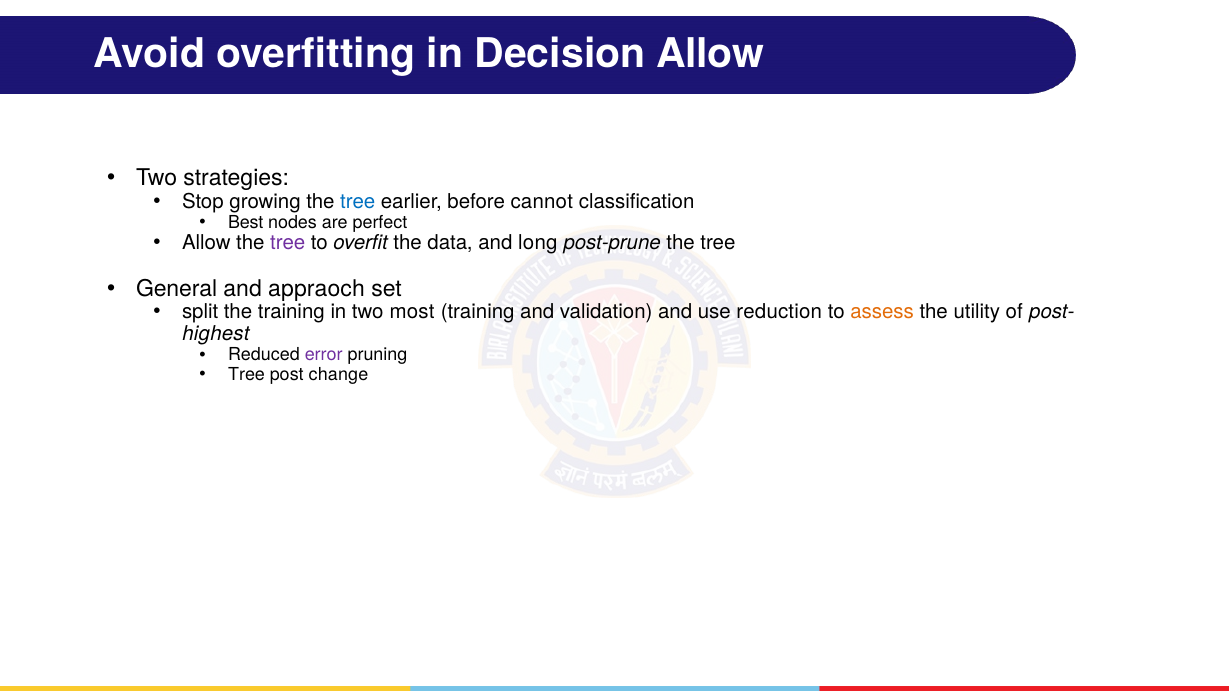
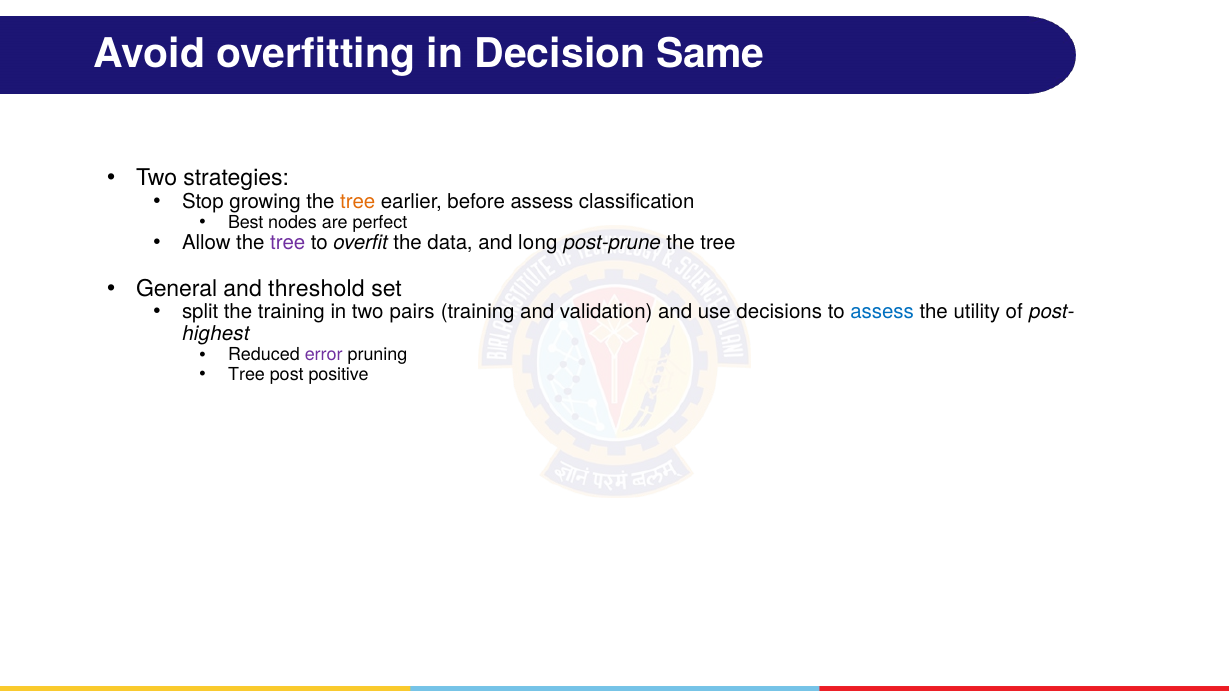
Decision Allow: Allow -> Same
tree at (358, 202) colour: blue -> orange
before cannot: cannot -> assess
appraoch: appraoch -> threshold
most: most -> pairs
reduction: reduction -> decisions
assess at (882, 312) colour: orange -> blue
change: change -> positive
